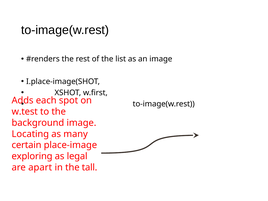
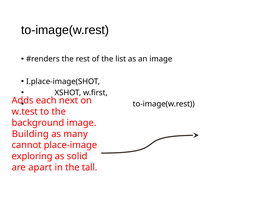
spot: spot -> next
Locating: Locating -> Building
certain: certain -> cannot
legal: legal -> solid
